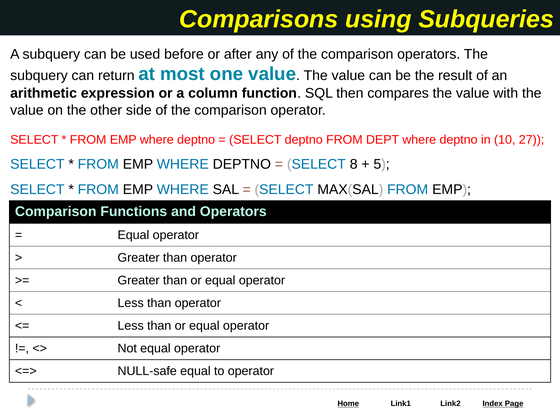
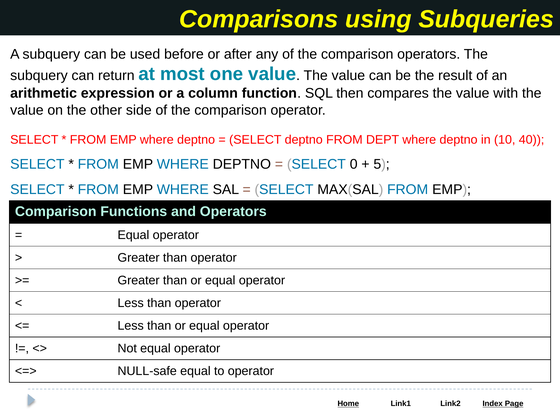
27: 27 -> 40
8: 8 -> 0
